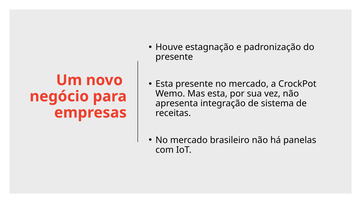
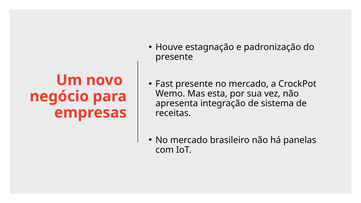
Esta at (164, 84): Esta -> Fast
